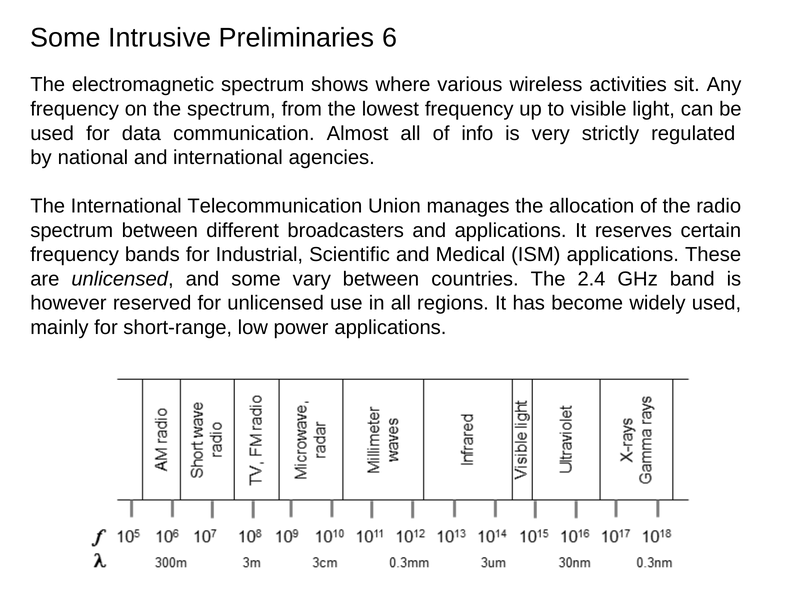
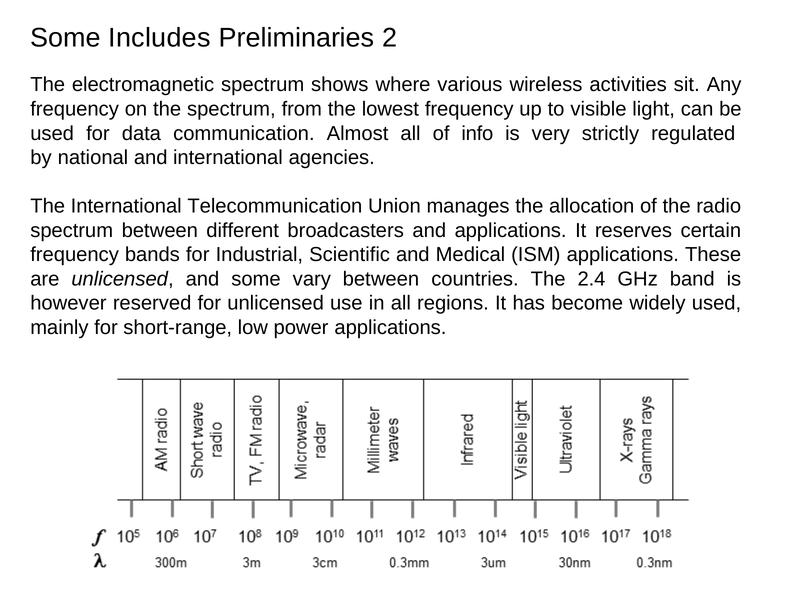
Intrusive: Intrusive -> Includes
6: 6 -> 2
